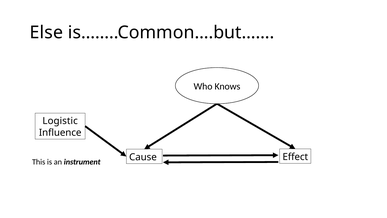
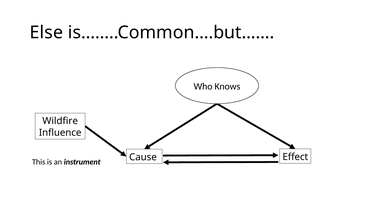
Logistic: Logistic -> Wildfire
